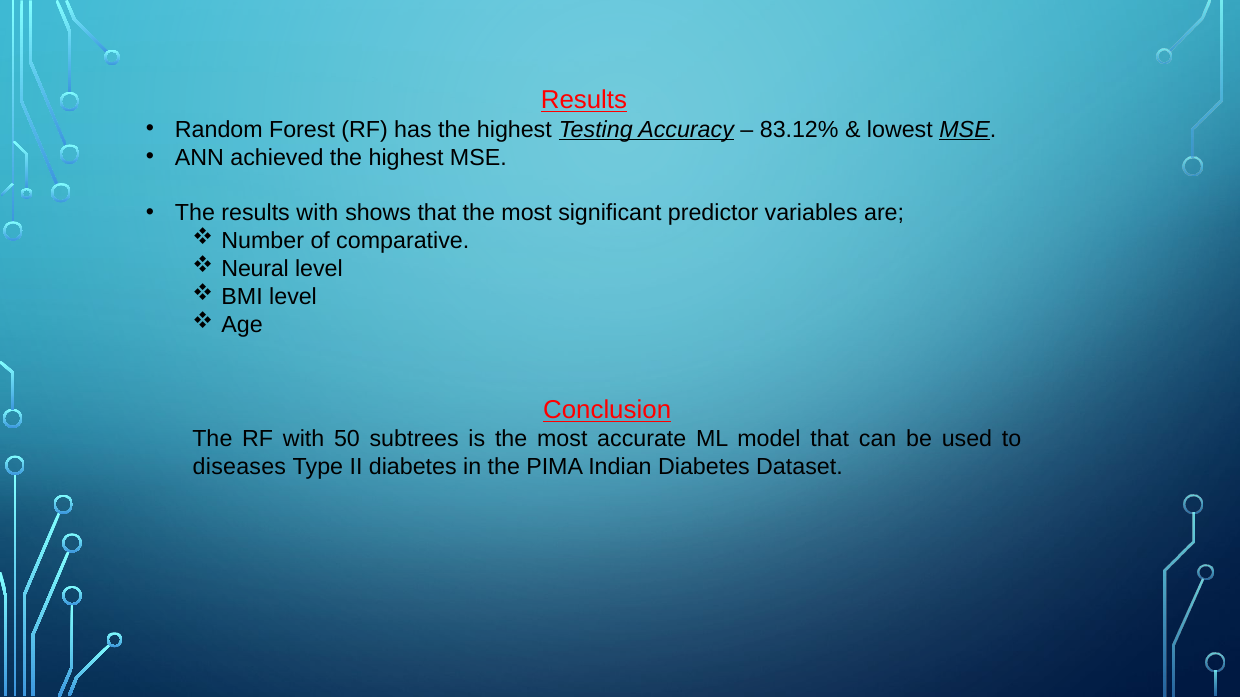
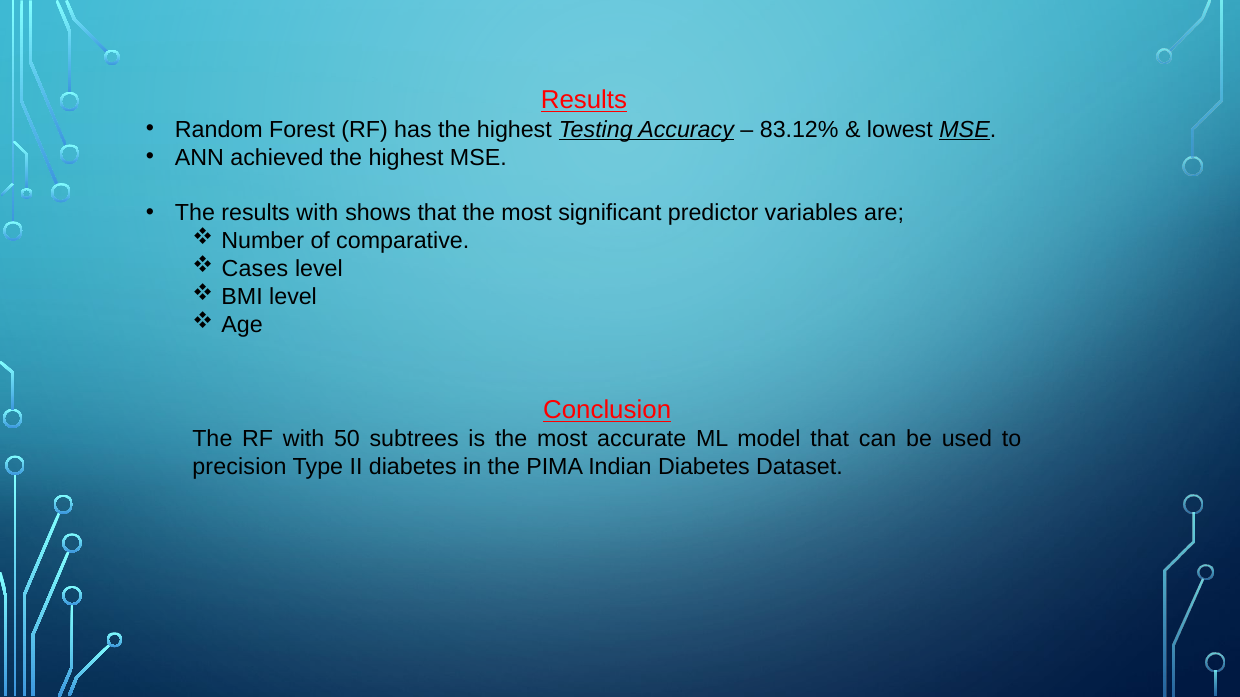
Neural: Neural -> Cases
diseases: diseases -> precision
